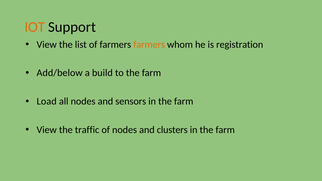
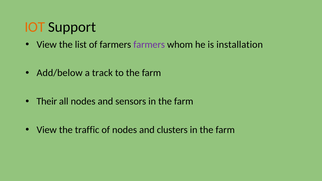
farmers at (149, 45) colour: orange -> purple
registration: registration -> installation
build: build -> track
Load: Load -> Their
